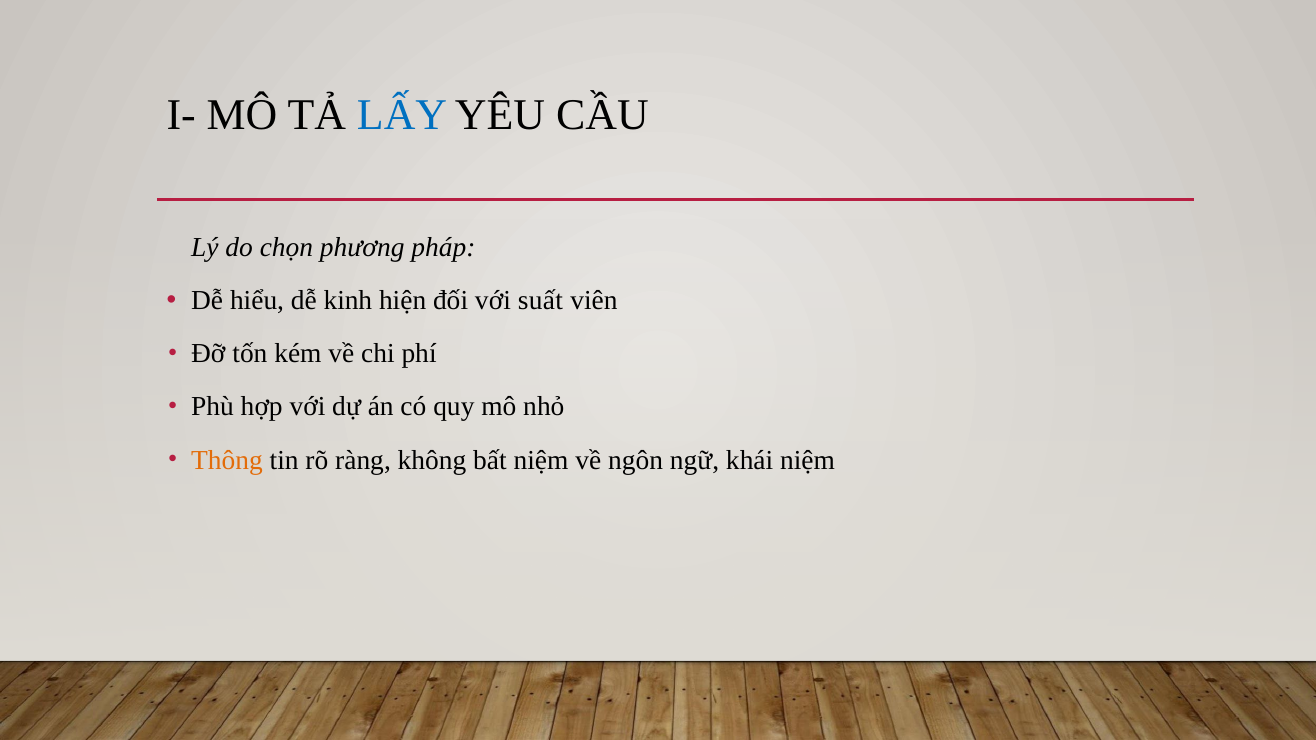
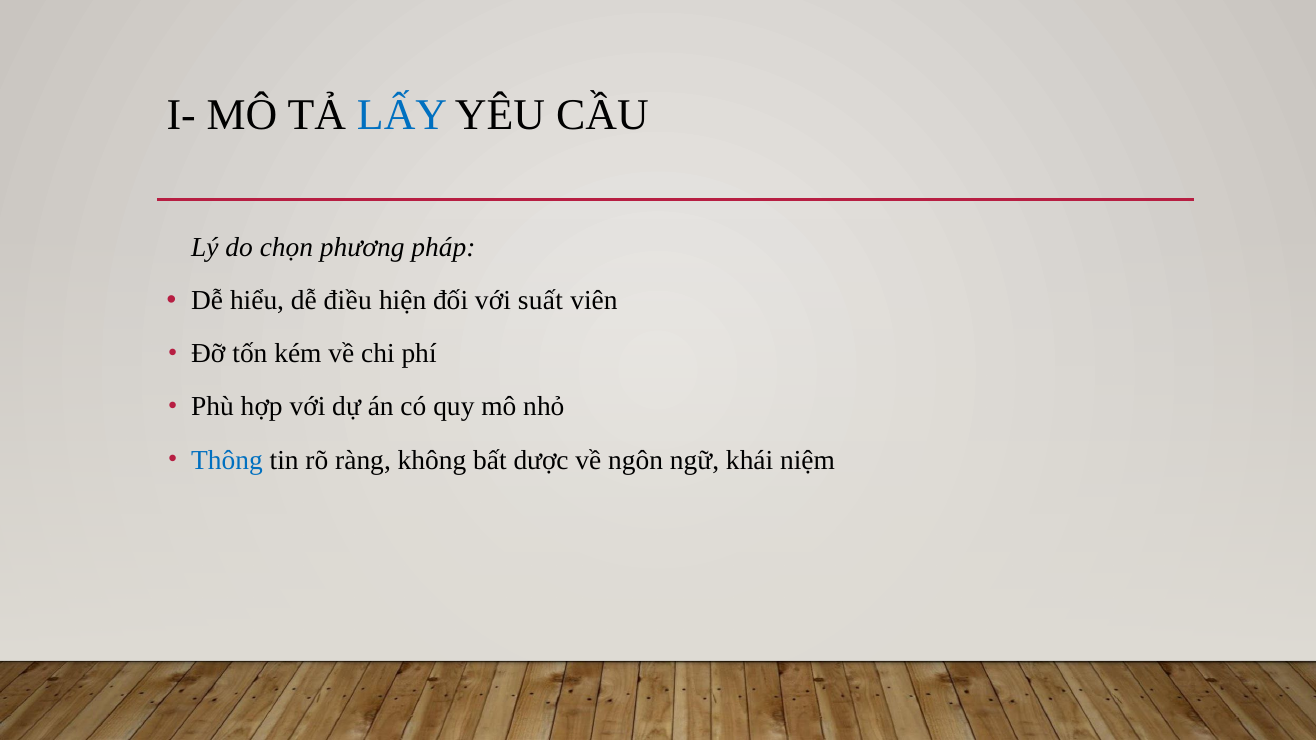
kinh: kinh -> điều
Thông colour: orange -> blue
bất niệm: niệm -> dược
